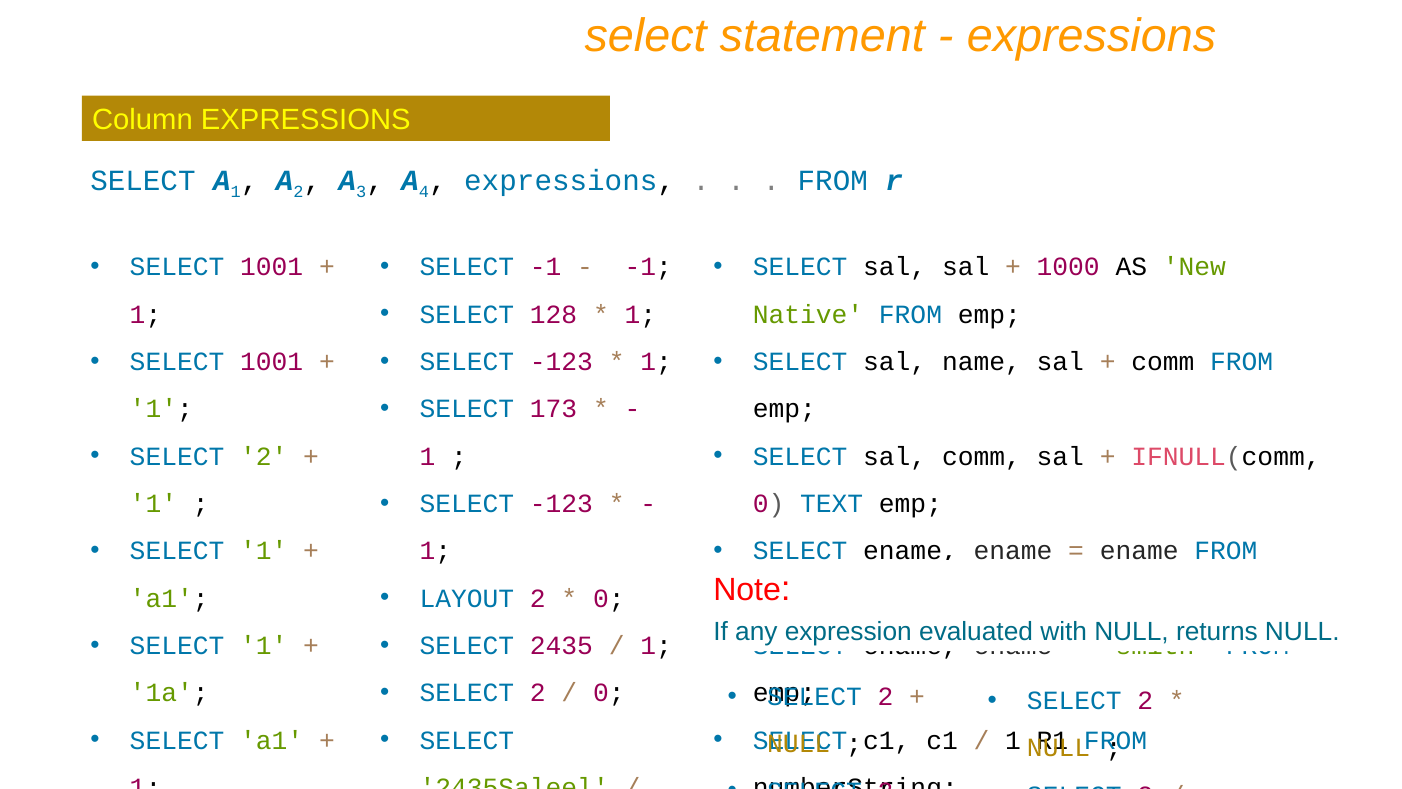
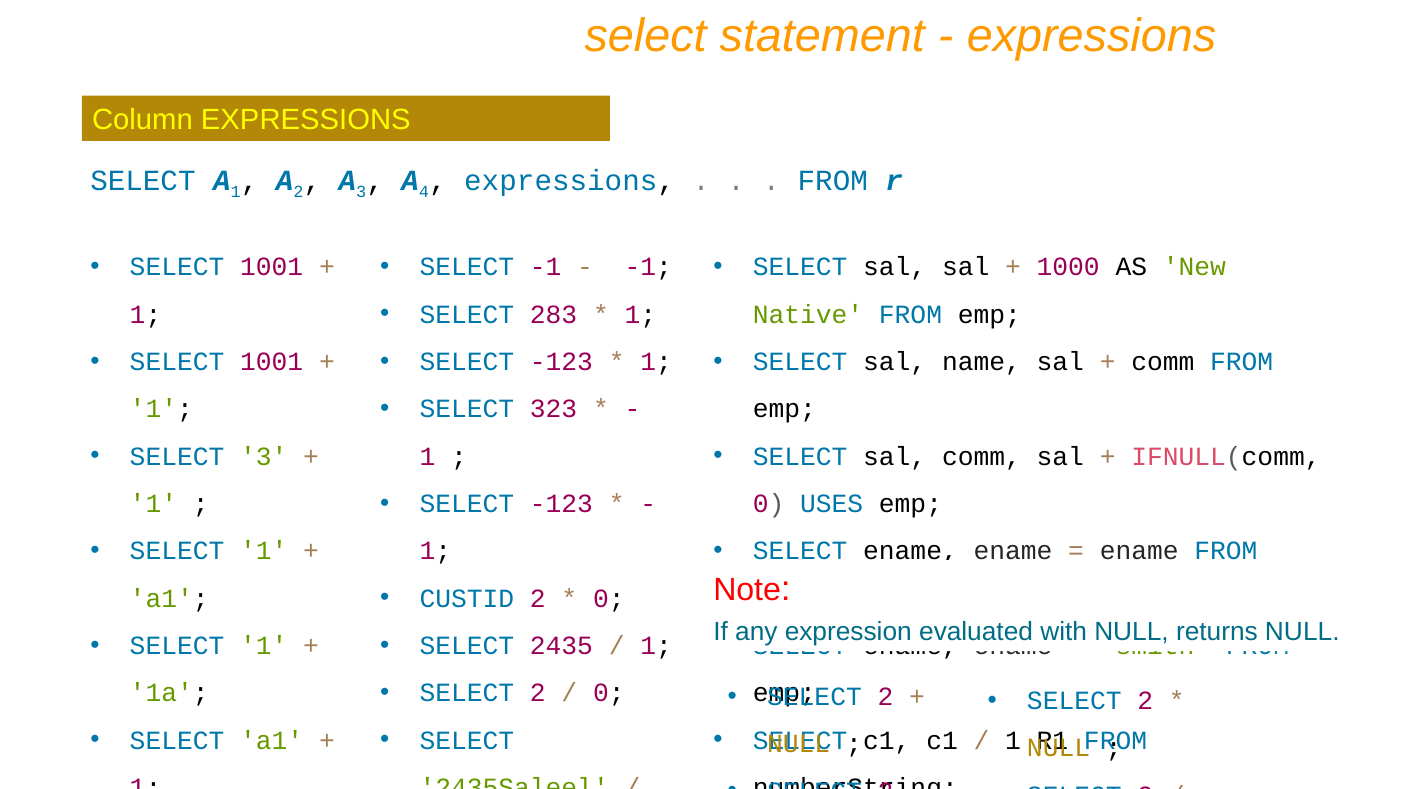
128: 128 -> 283
173: 173 -> 323
2 at (264, 456): 2 -> 3
TEXT: TEXT -> USES
LAYOUT: LAYOUT -> CUSTID
